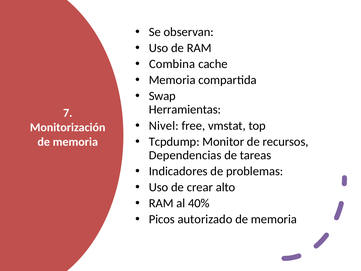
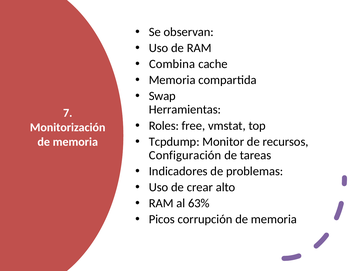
Nivel: Nivel -> Roles
Dependencias: Dependencias -> Configuración
40%: 40% -> 63%
autorizado: autorizado -> corrupción
